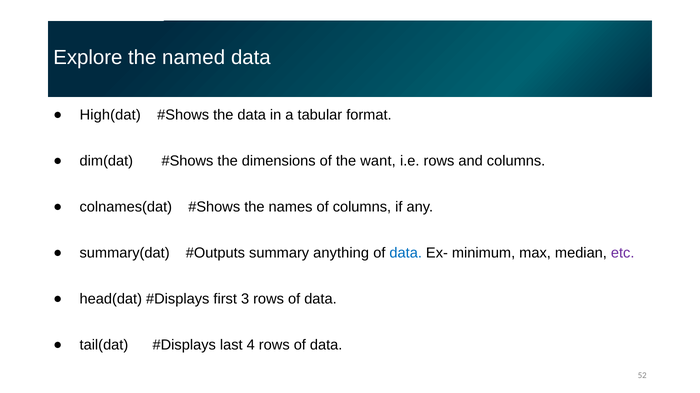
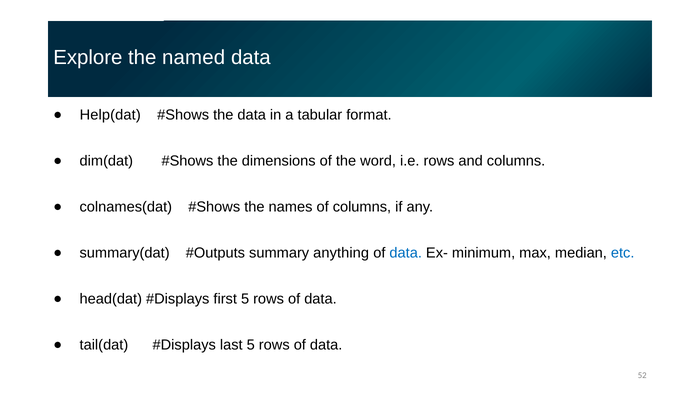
High(dat: High(dat -> Help(dat
want: want -> word
etc colour: purple -> blue
first 3: 3 -> 5
last 4: 4 -> 5
